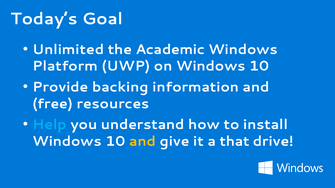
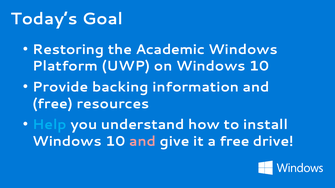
Unlimited: Unlimited -> Restoring
and at (143, 142) colour: yellow -> pink
a that: that -> free
